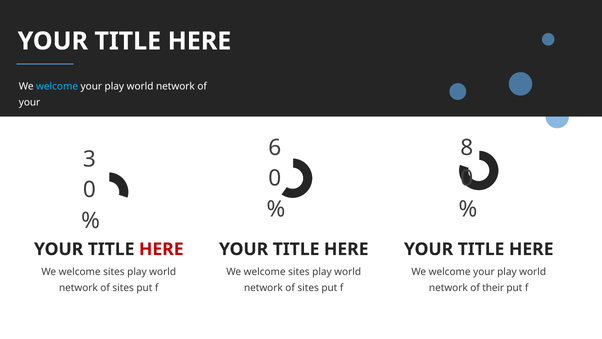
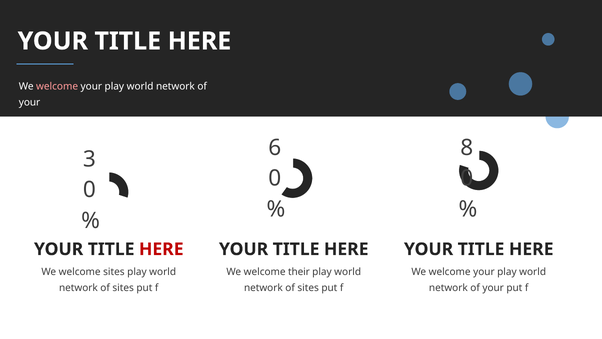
welcome at (57, 86) colour: light blue -> pink
sites at (299, 272): sites -> their
their at (493, 287): their -> your
